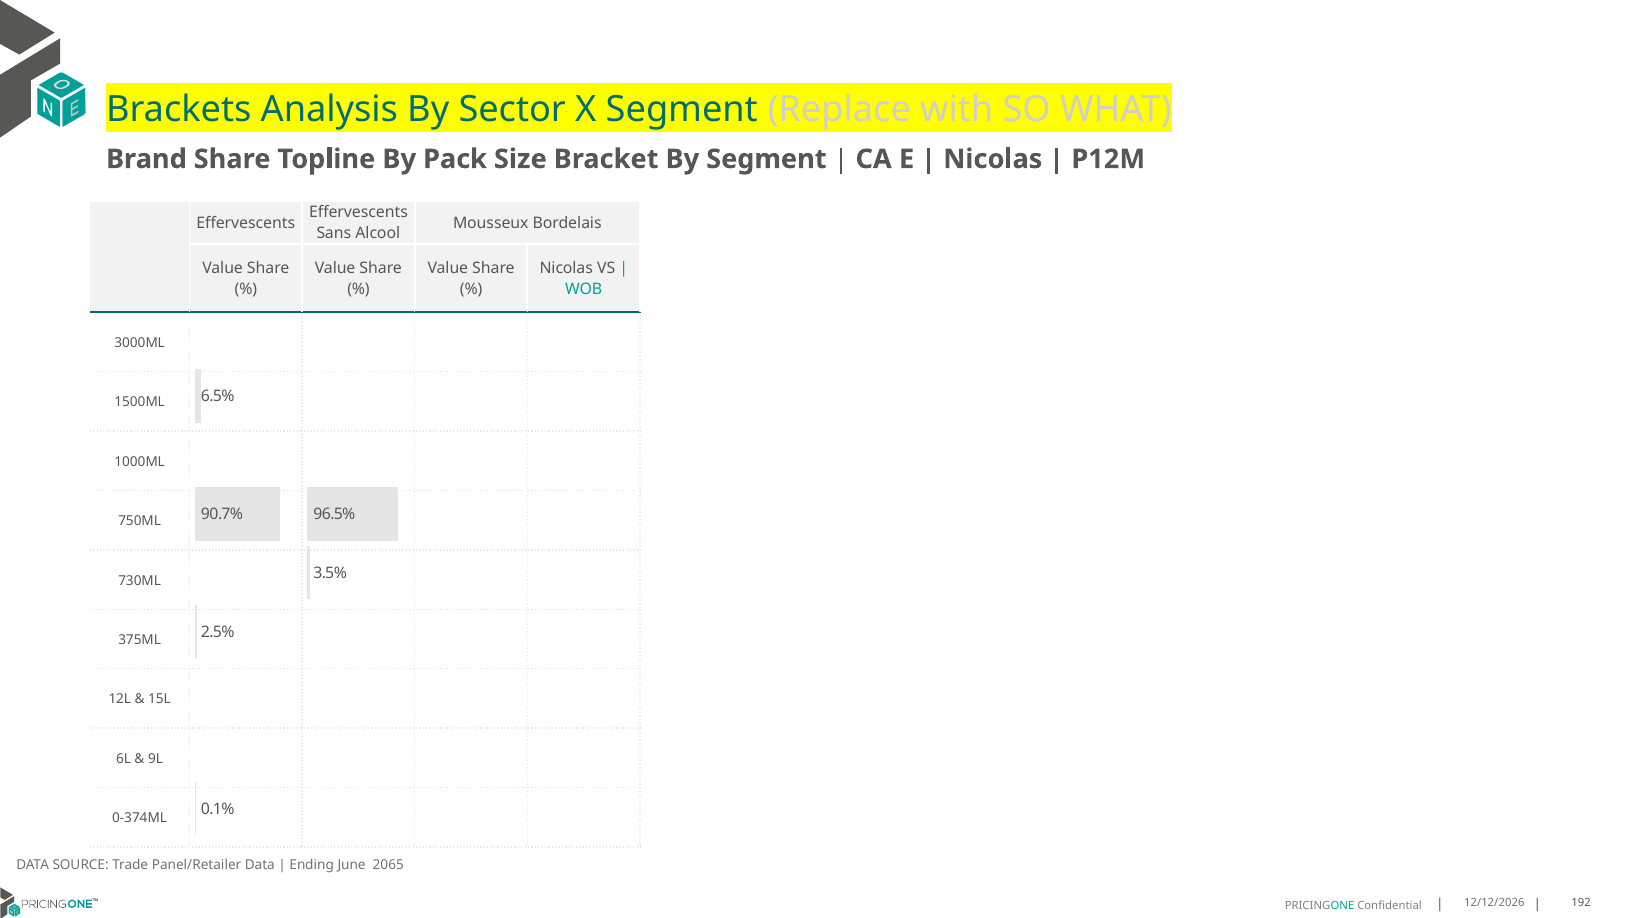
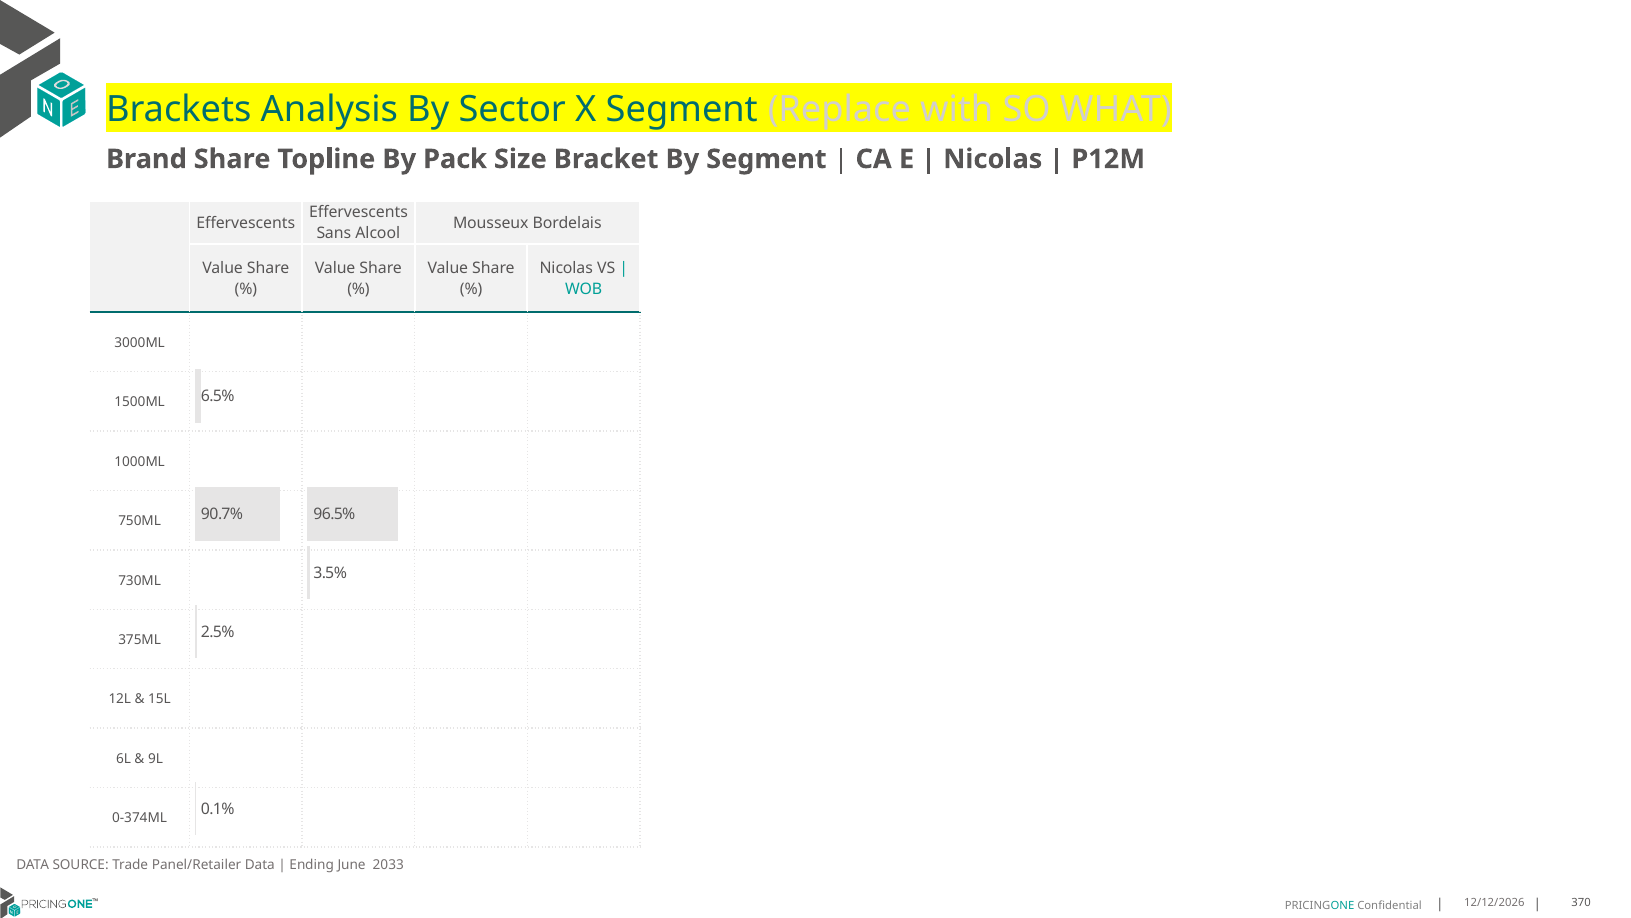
2065: 2065 -> 2033
192: 192 -> 370
